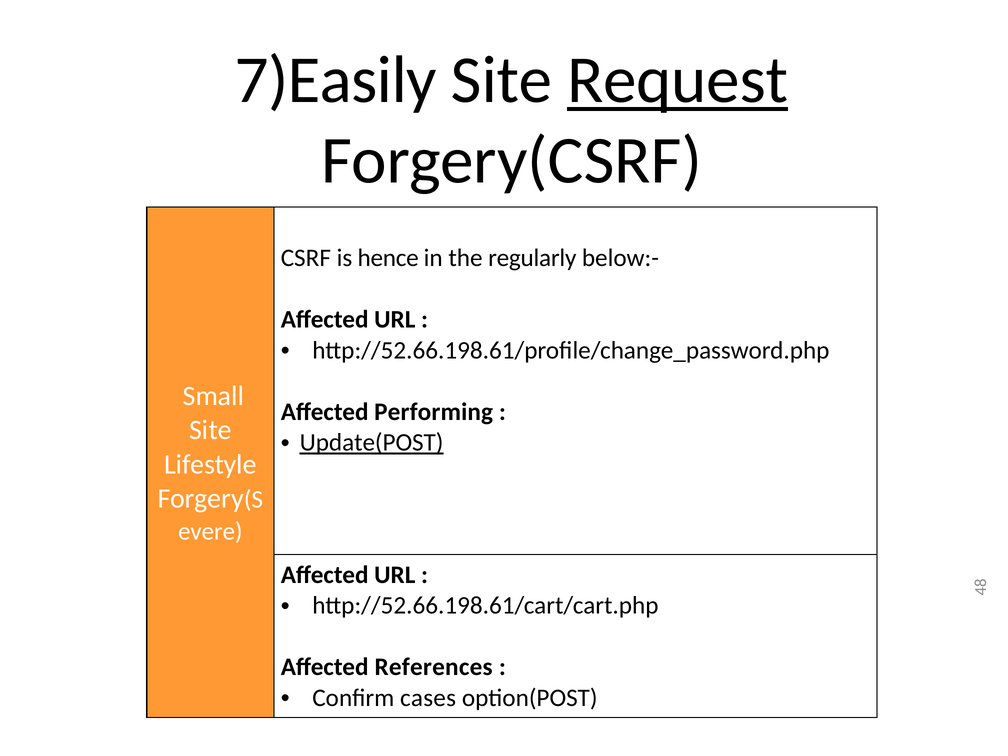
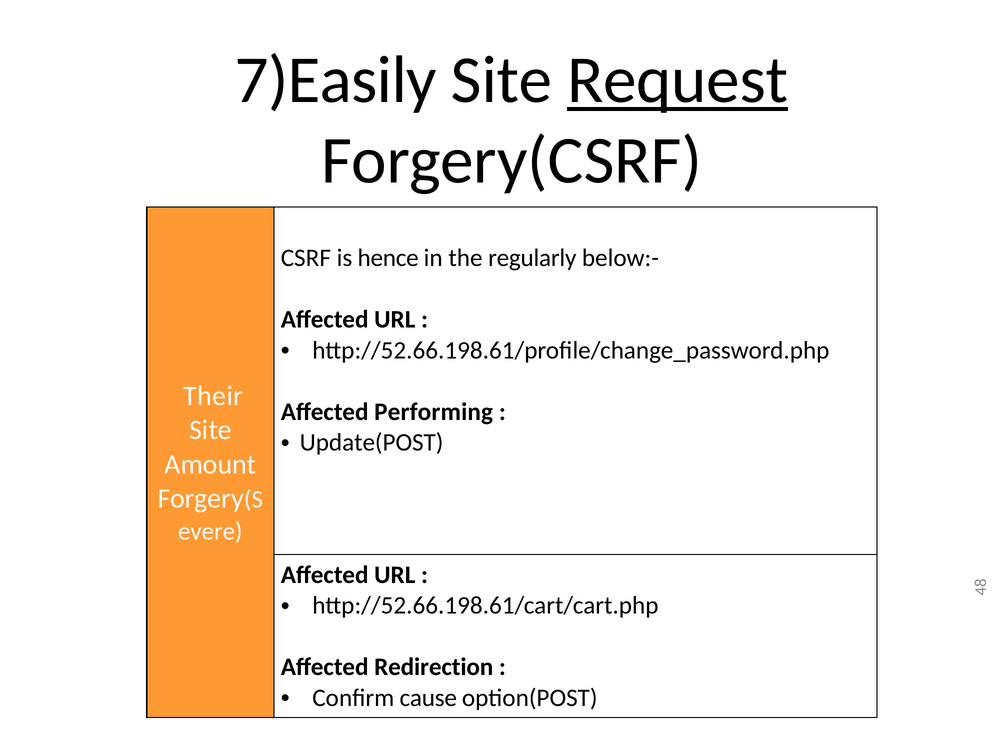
Small: Small -> Their
Update(POST underline: present -> none
Lifestyle: Lifestyle -> Amount
References: References -> Redirection
cases: cases -> cause
